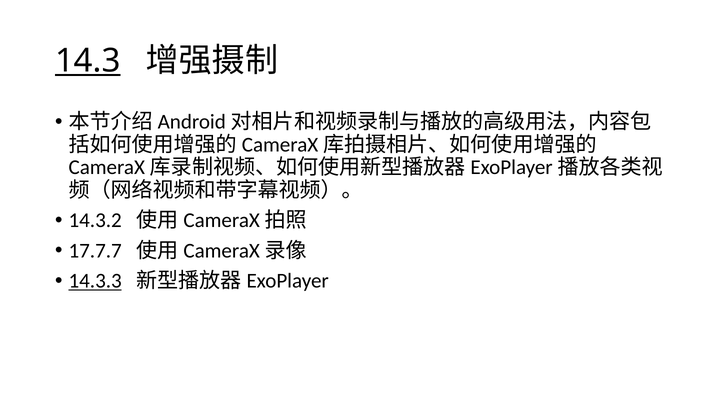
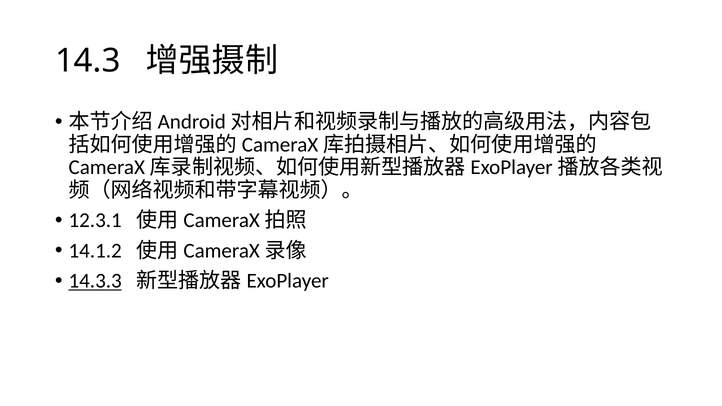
14.3 underline: present -> none
14.3.2: 14.3.2 -> 12.3.1
17.7.7: 17.7.7 -> 14.1.2
